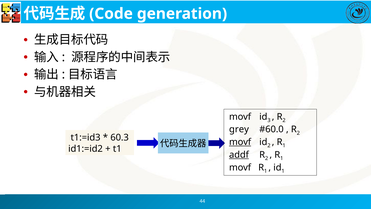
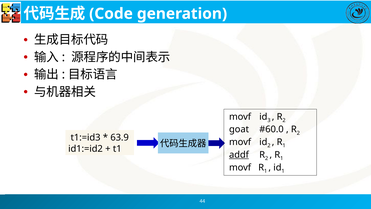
grey: grey -> goat
60.3: 60.3 -> 63.9
movf at (240, 142) underline: present -> none
